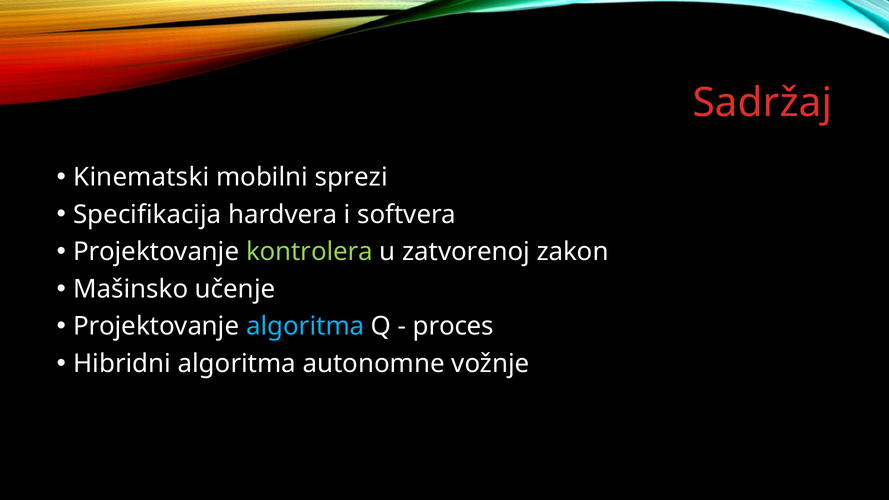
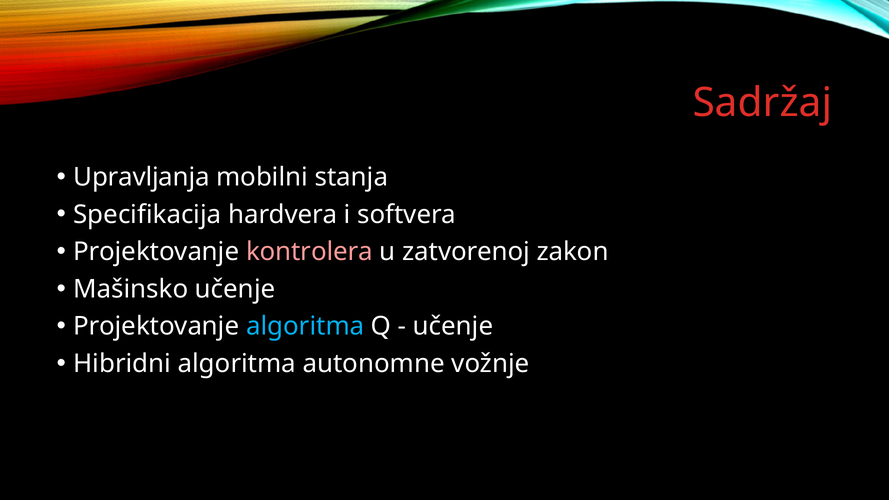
Kinematski: Kinematski -> Upravljanja
sprezi: sprezi -> stanja
kontrolera colour: light green -> pink
proces at (453, 326): proces -> učenje
